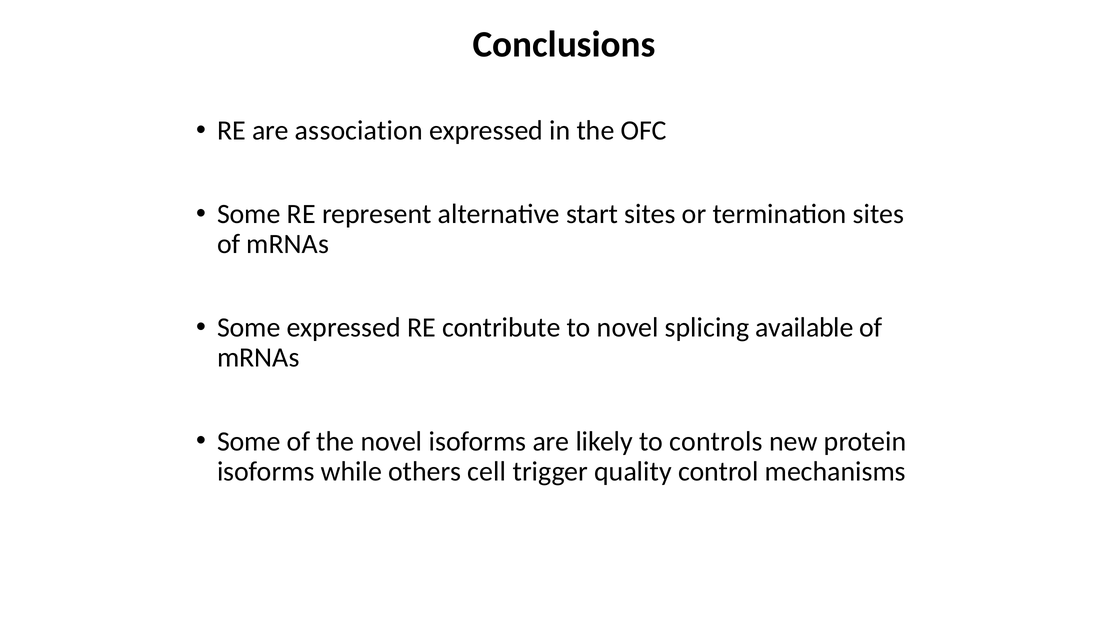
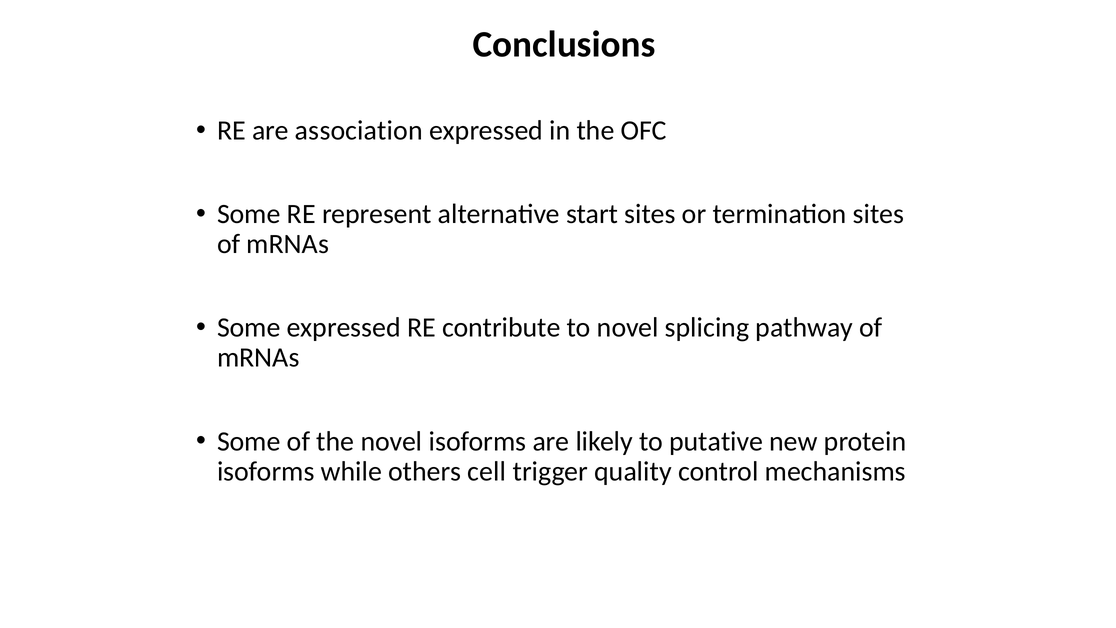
available: available -> pathway
controls: controls -> putative
